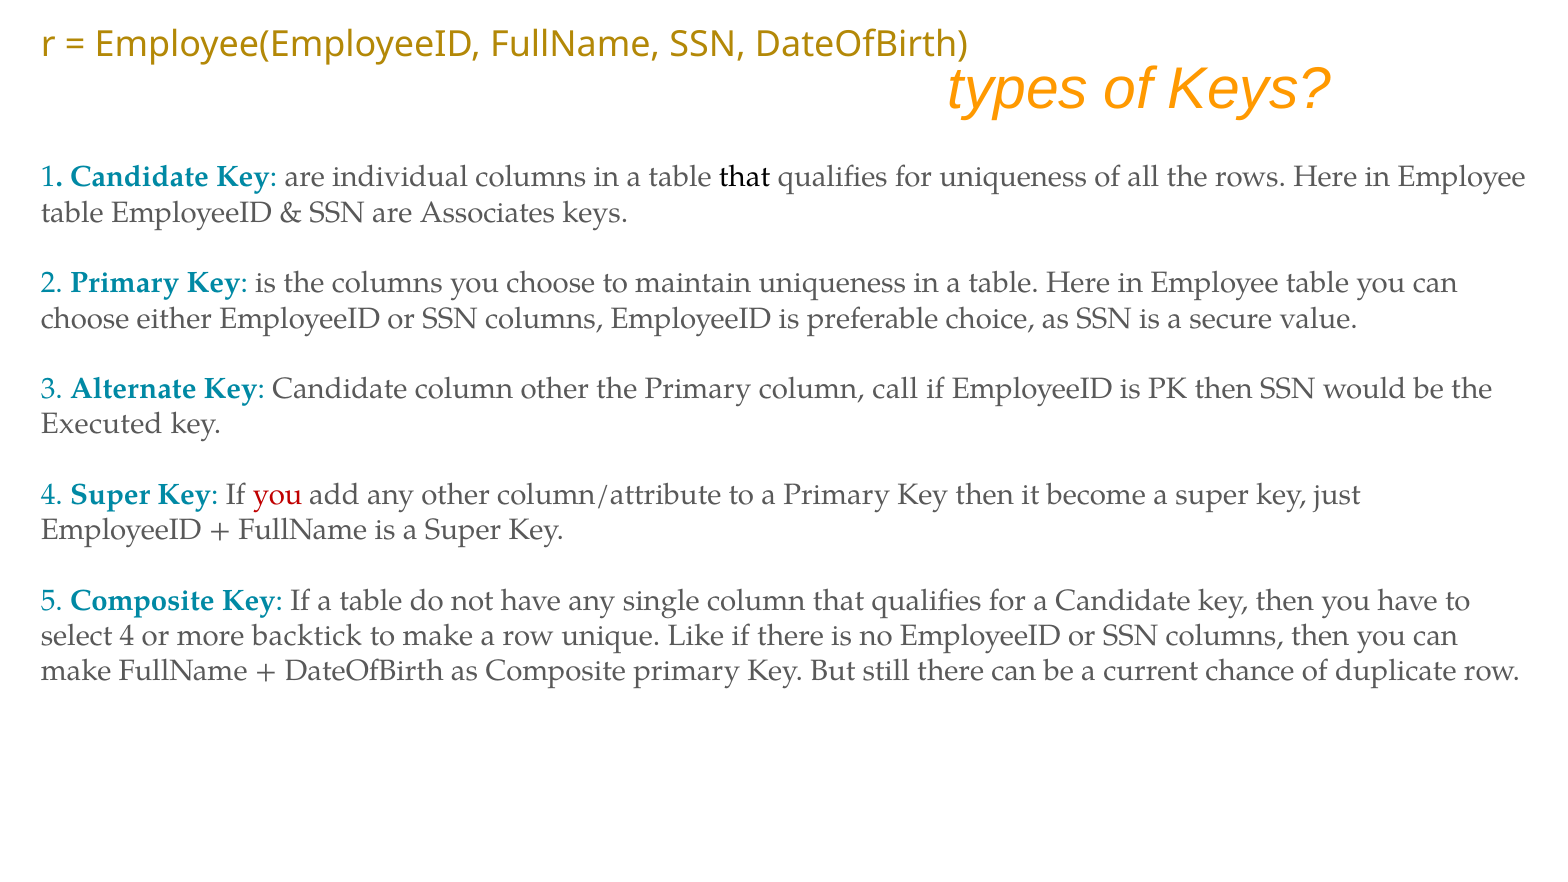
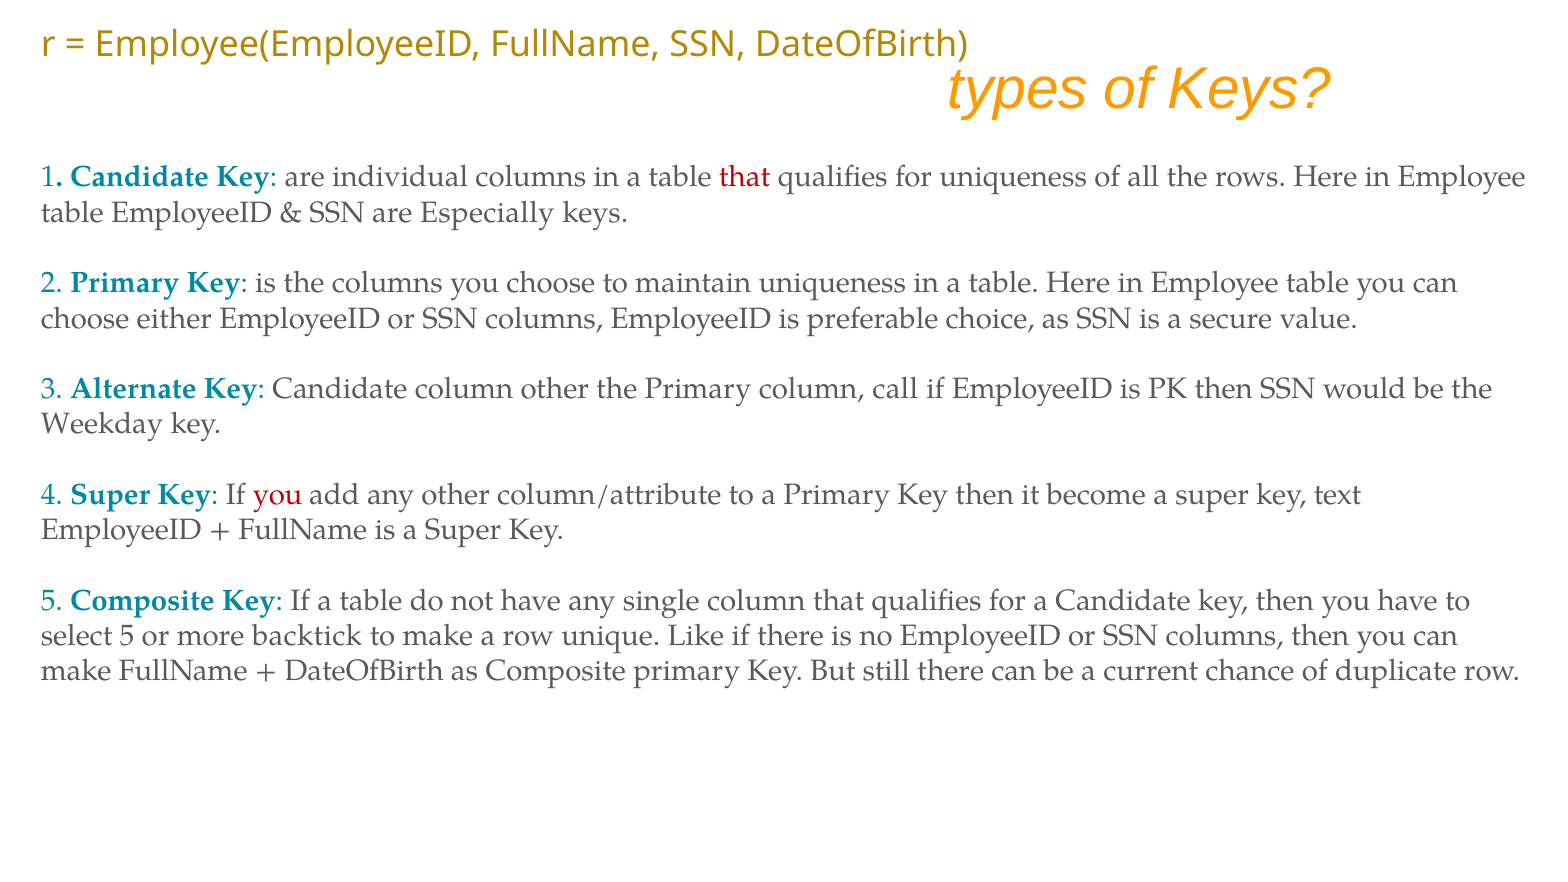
that at (745, 177) colour: black -> red
Associates: Associates -> Especially
Executed: Executed -> Weekday
just: just -> text
select 4: 4 -> 5
